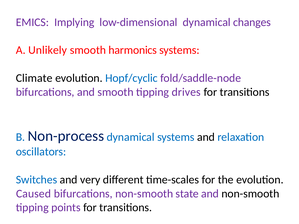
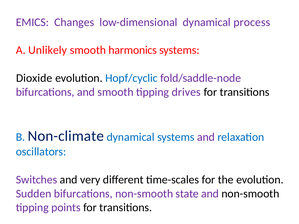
Implying: Implying -> Changes
changes: changes -> process
Climate: Climate -> Dioxide
Non-process: Non-process -> Non-climate
and at (206, 137) colour: black -> purple
Switches colour: blue -> purple
Caused: Caused -> Sudden
